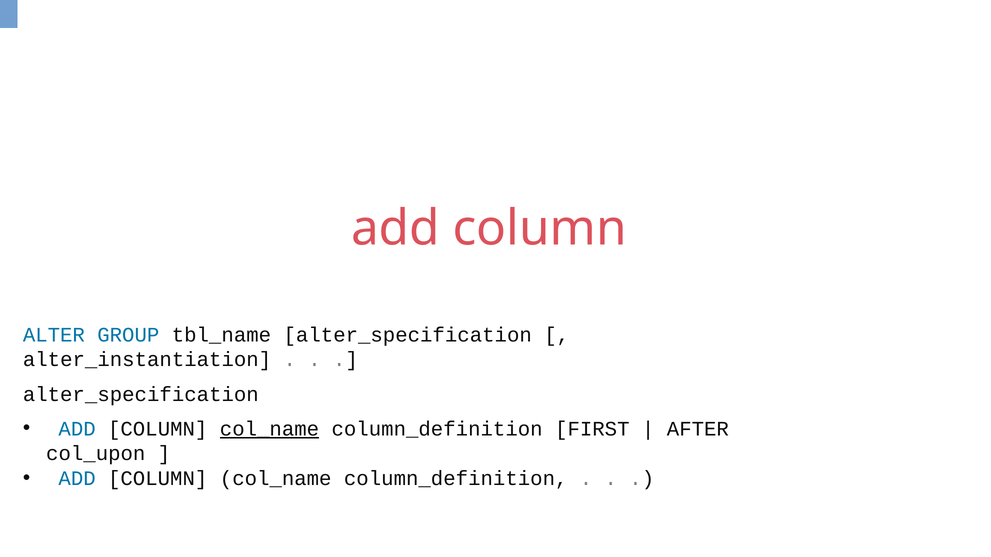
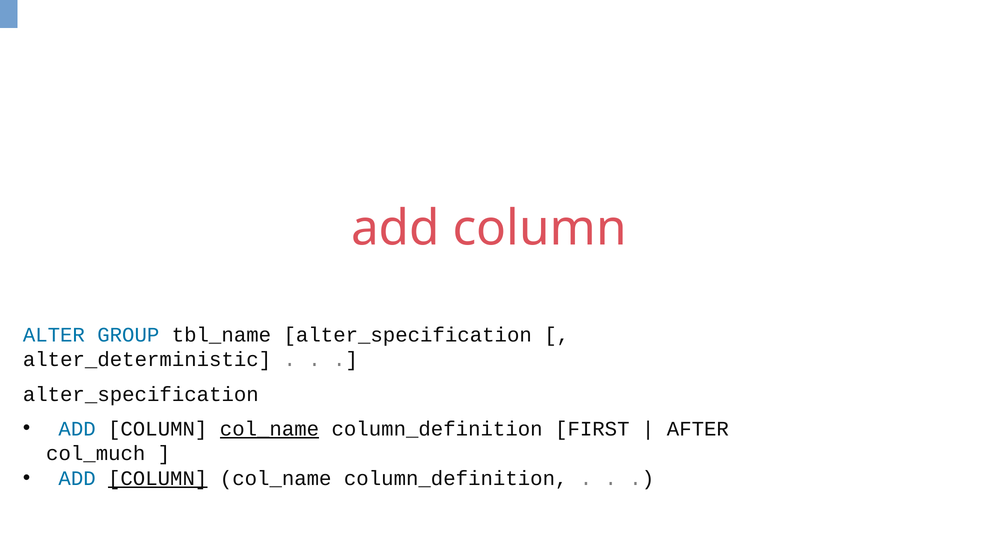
alter_instantiation: alter_instantiation -> alter_deterministic
col_upon: col_upon -> col_much
COLUMN at (158, 479) underline: none -> present
